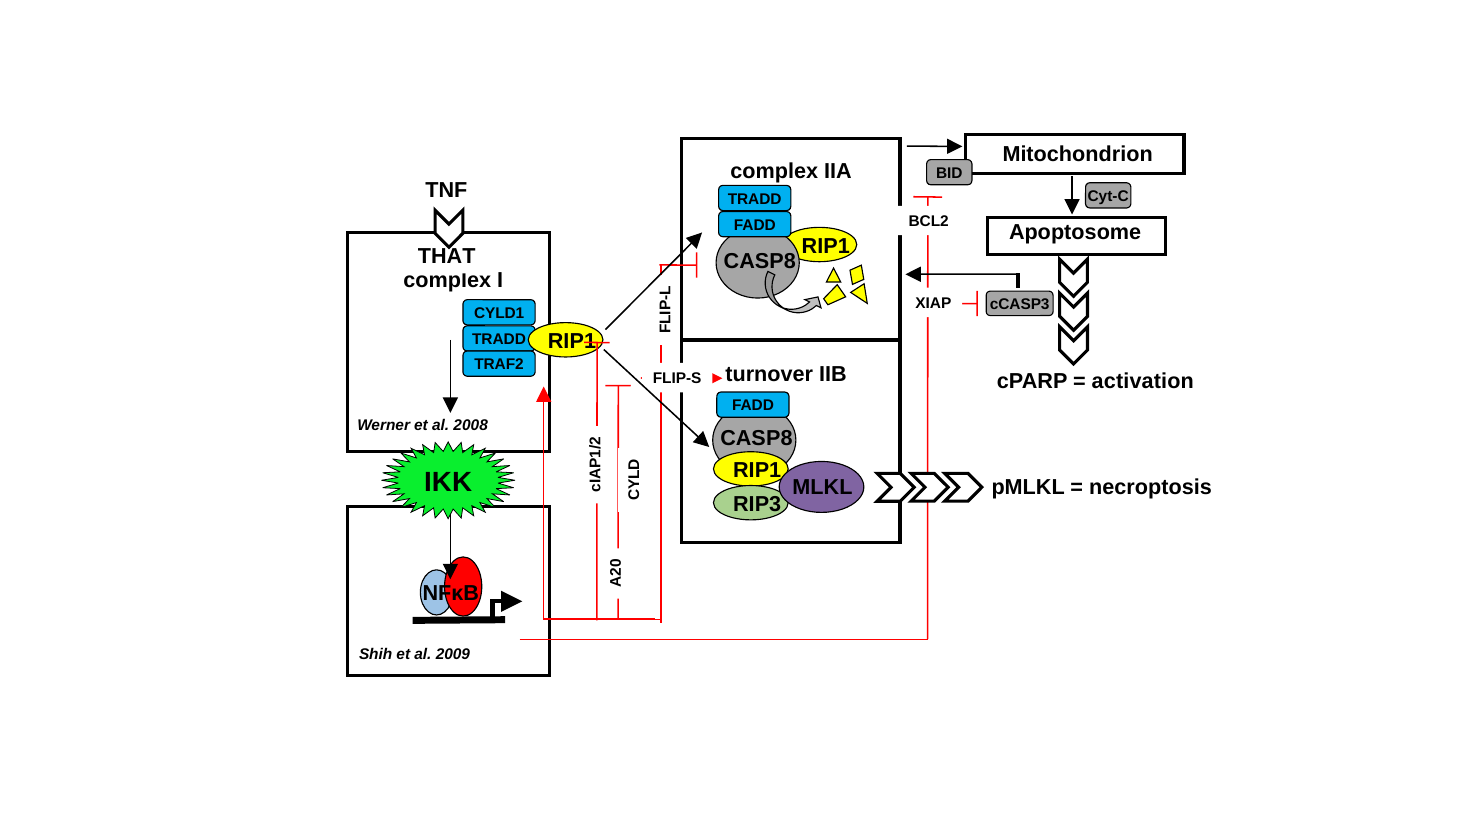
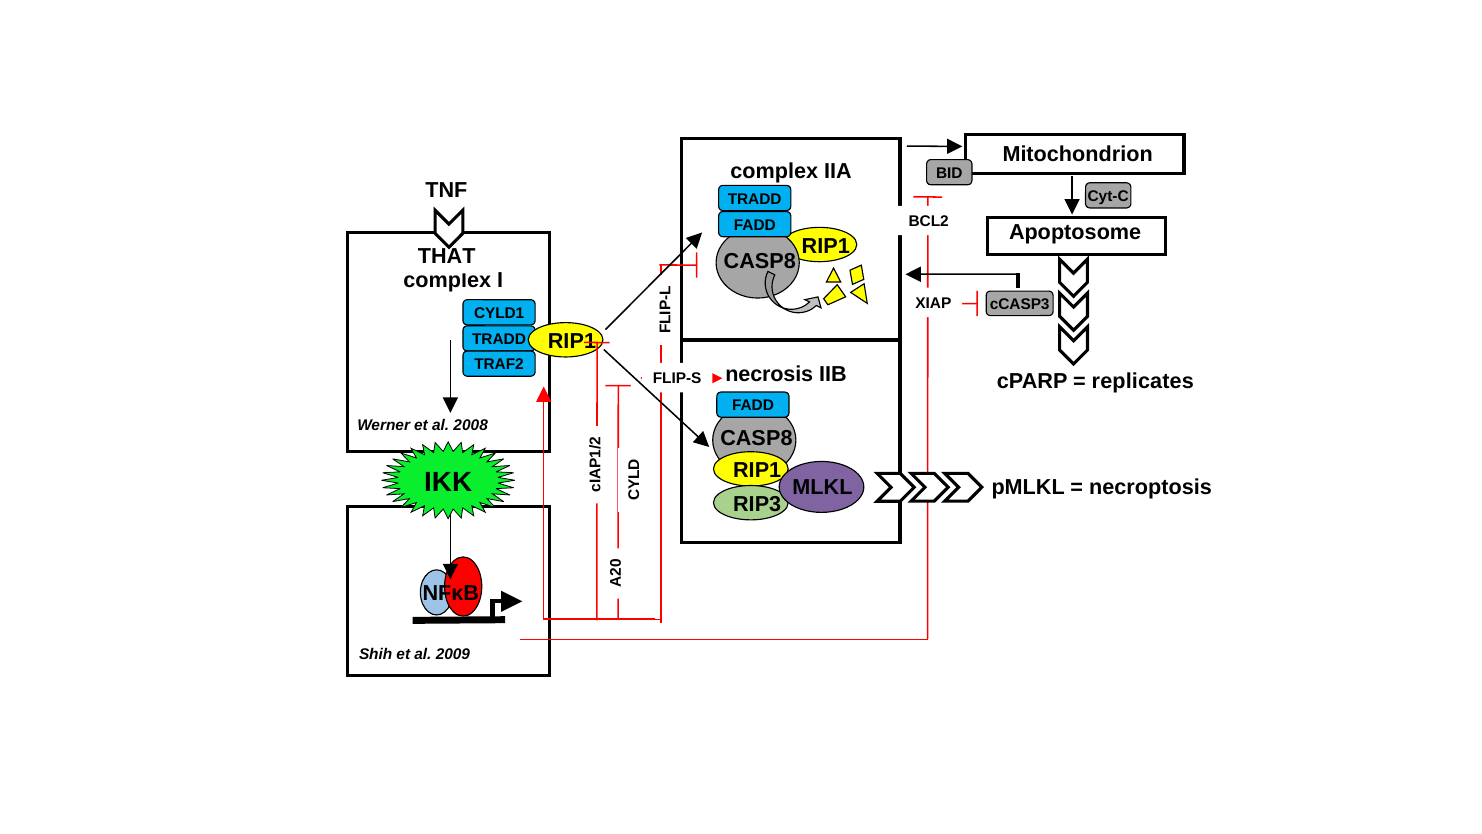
turnover: turnover -> necrosis
activation: activation -> replicates
